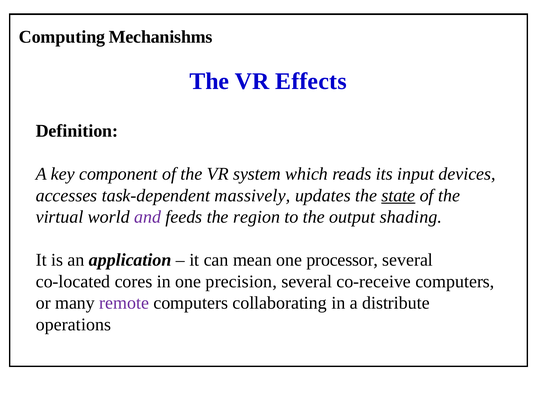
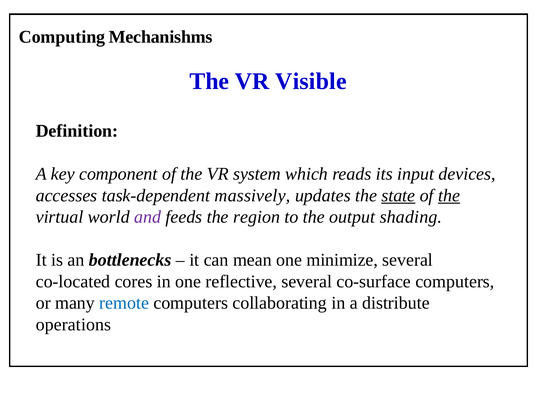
Effects: Effects -> Visible
the at (449, 195) underline: none -> present
application: application -> bottlenecks
processor: processor -> minimize
precision: precision -> reflective
co-receive: co-receive -> co-surface
remote colour: purple -> blue
